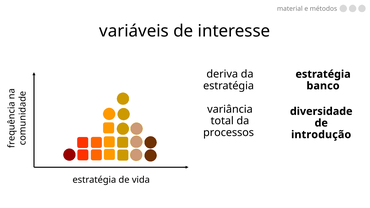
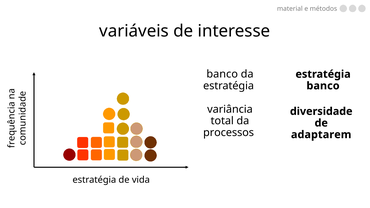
deriva at (222, 74): deriva -> banco
introdução: introdução -> adaptarem
